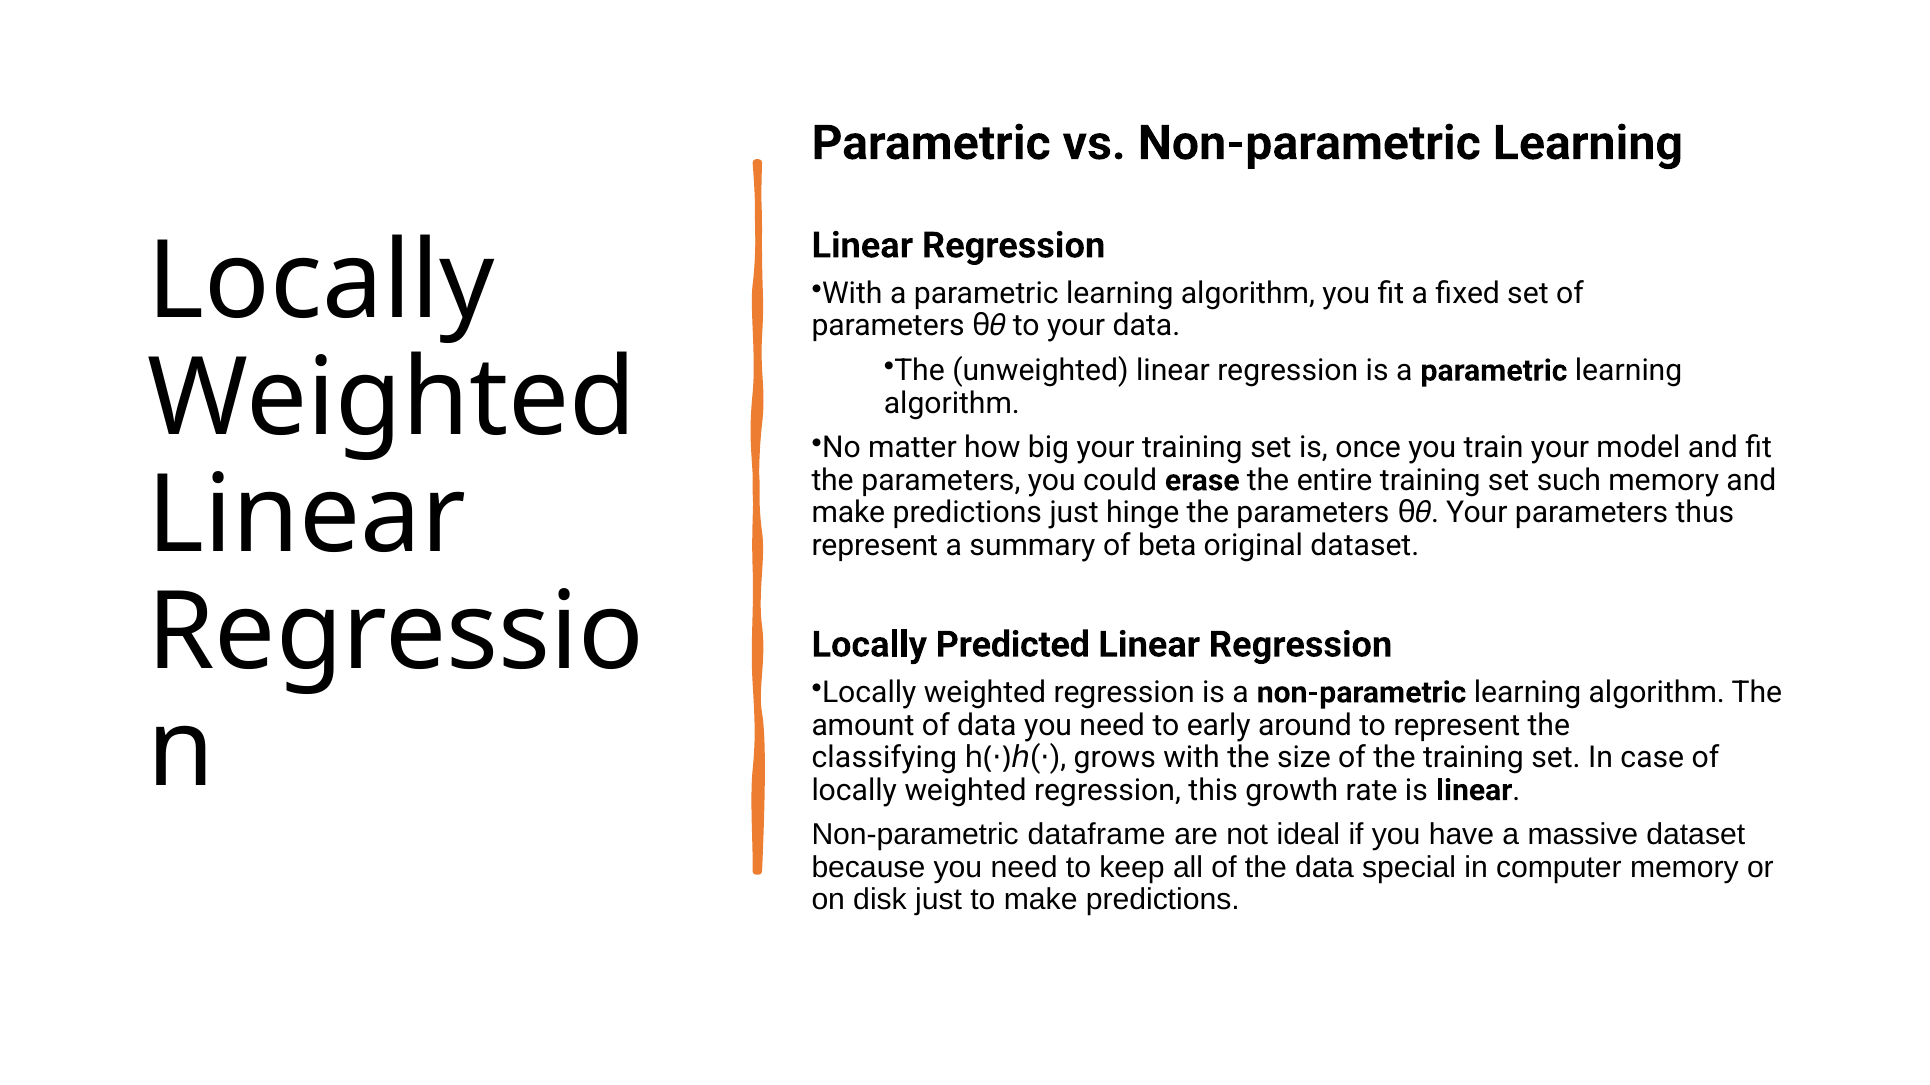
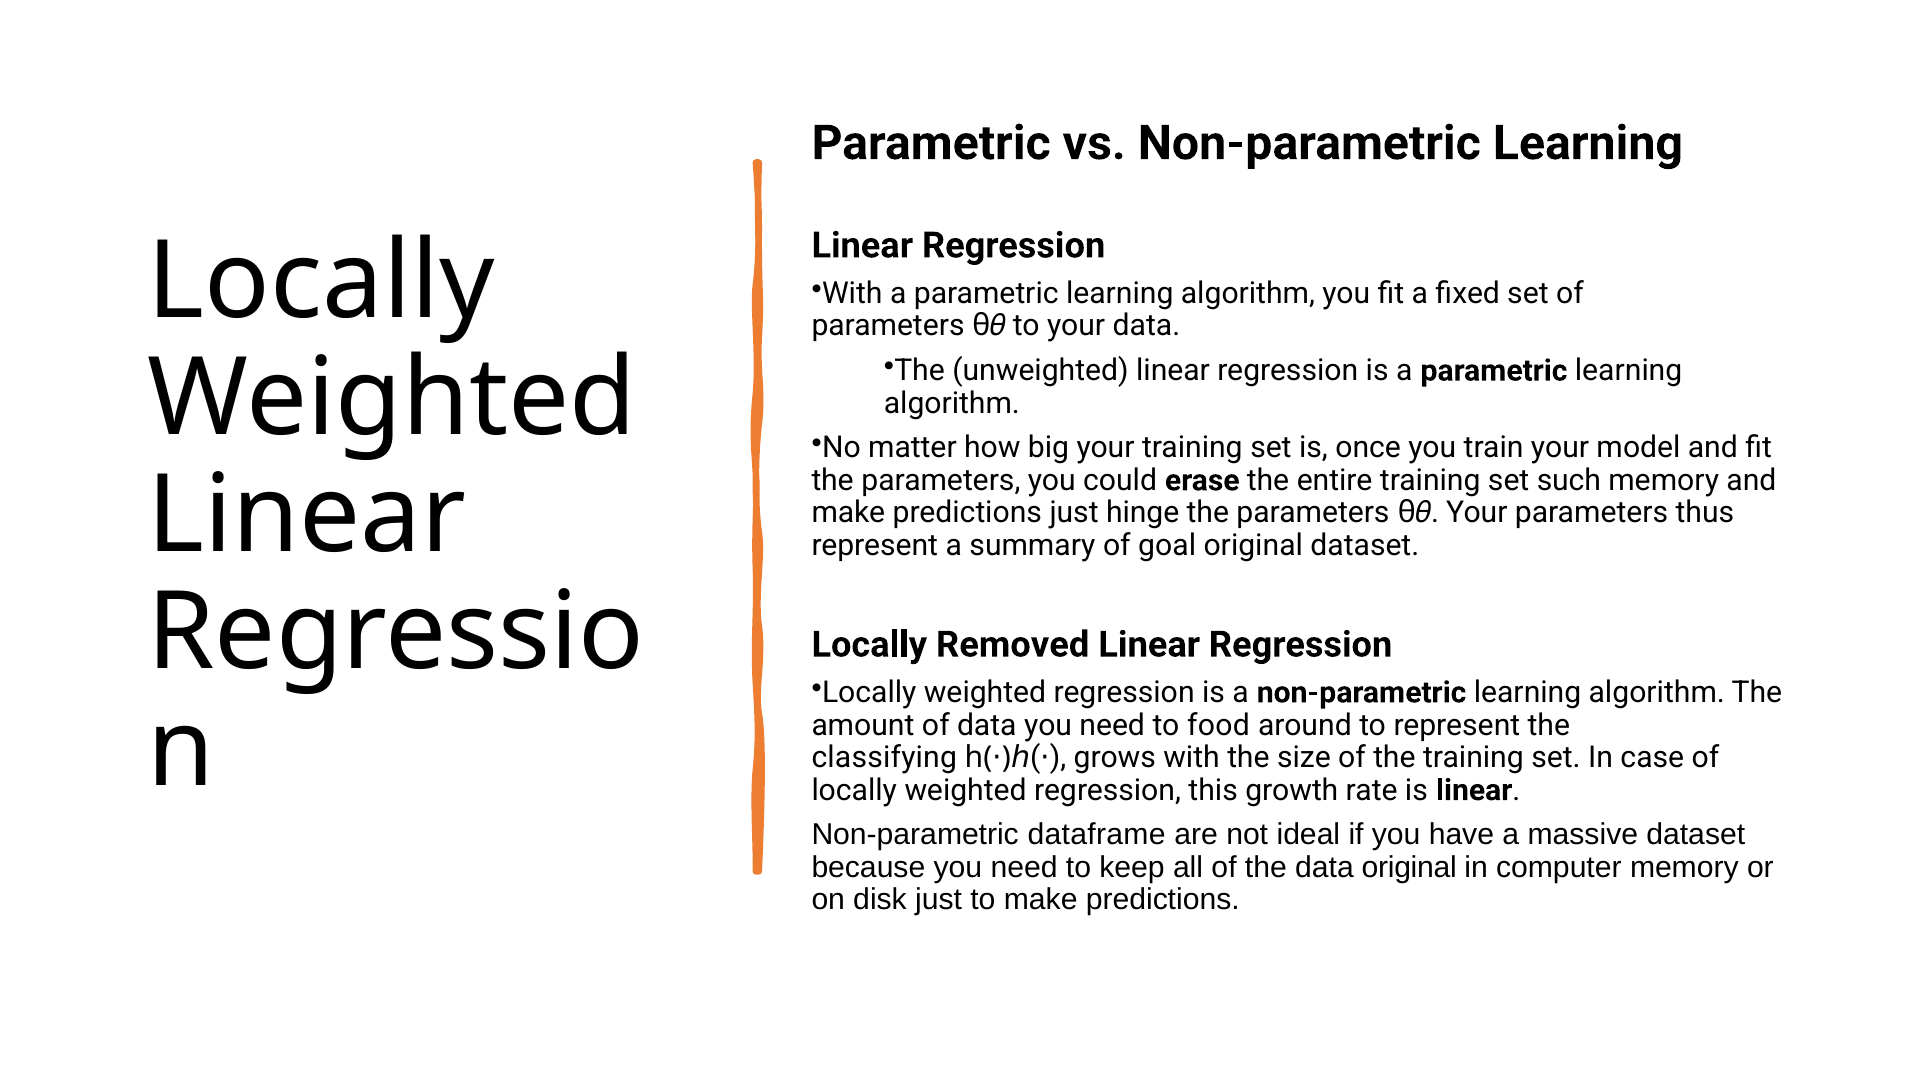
beta: beta -> goal
Predicted: Predicted -> Removed
early: early -> food
data special: special -> original
